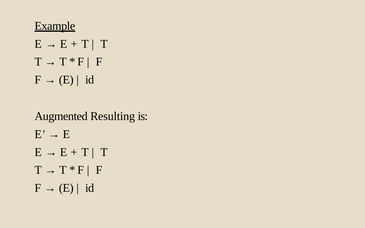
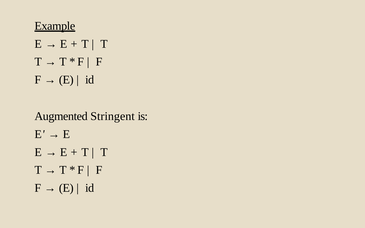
Resulting: Resulting -> Stringent
